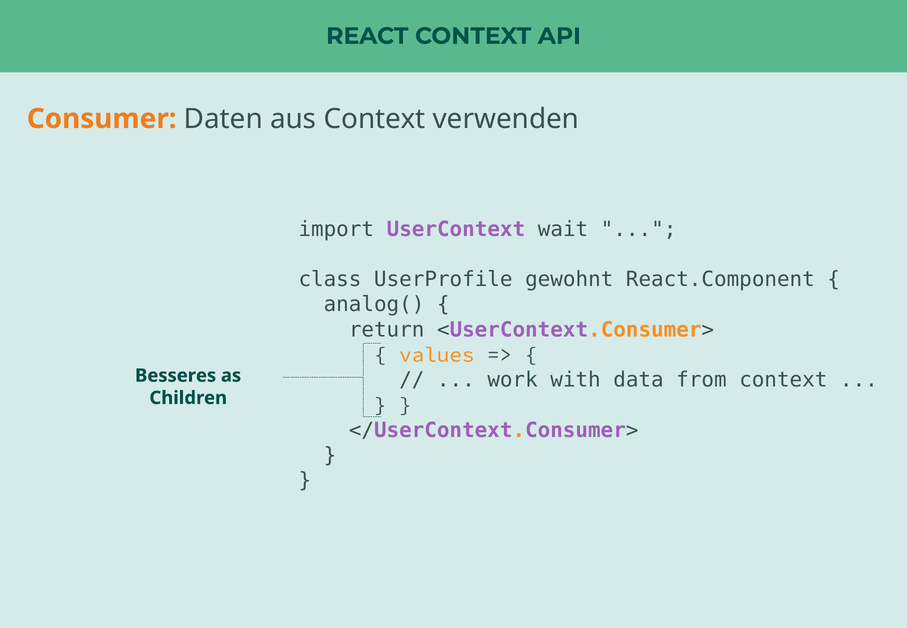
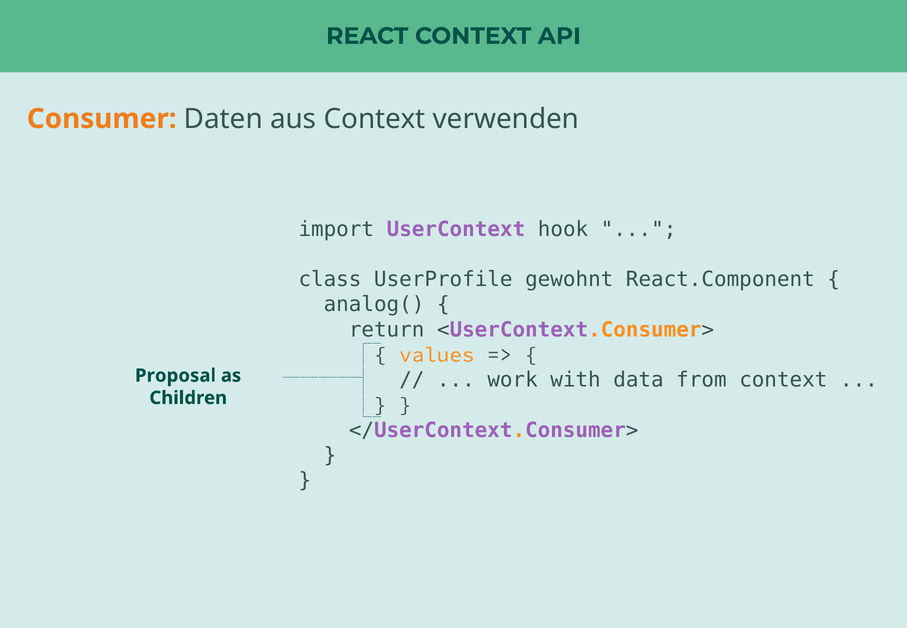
wait: wait -> hook
Besseres: Besseres -> Proposal
